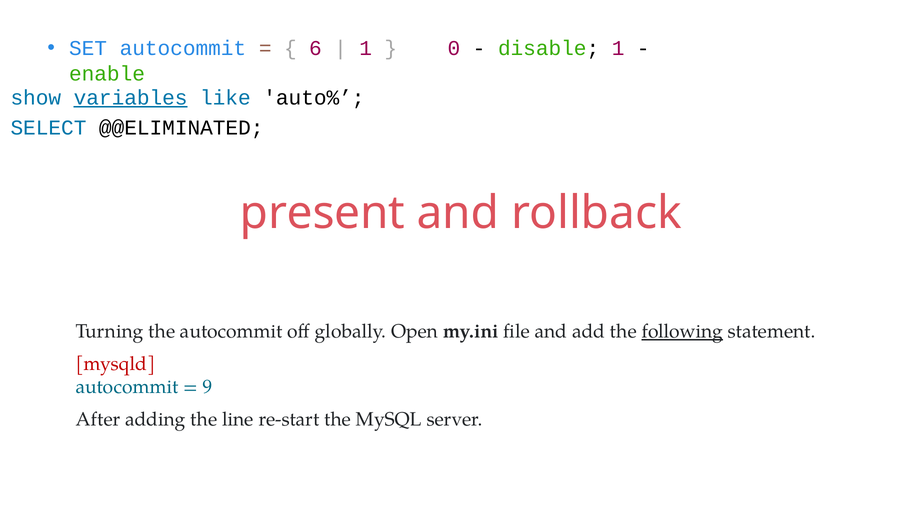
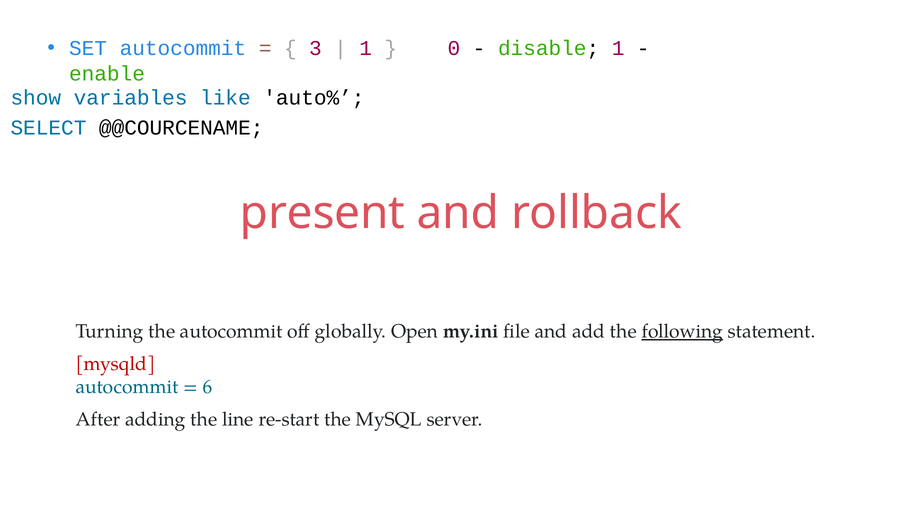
6: 6 -> 3
variables underline: present -> none
@@ELIMINATED: @@ELIMINATED -> @@COURCENAME
9: 9 -> 6
